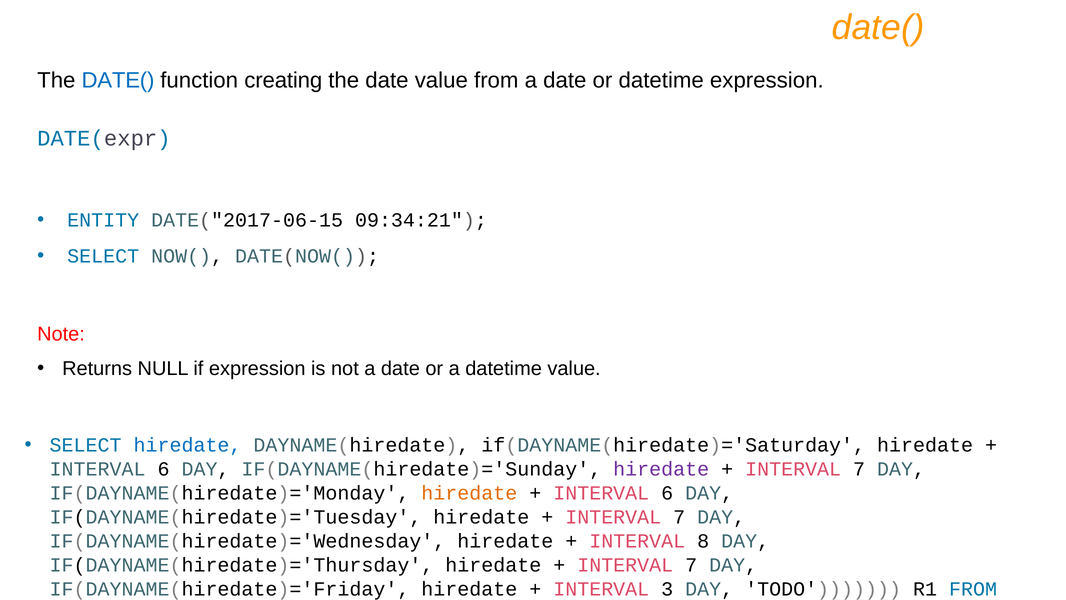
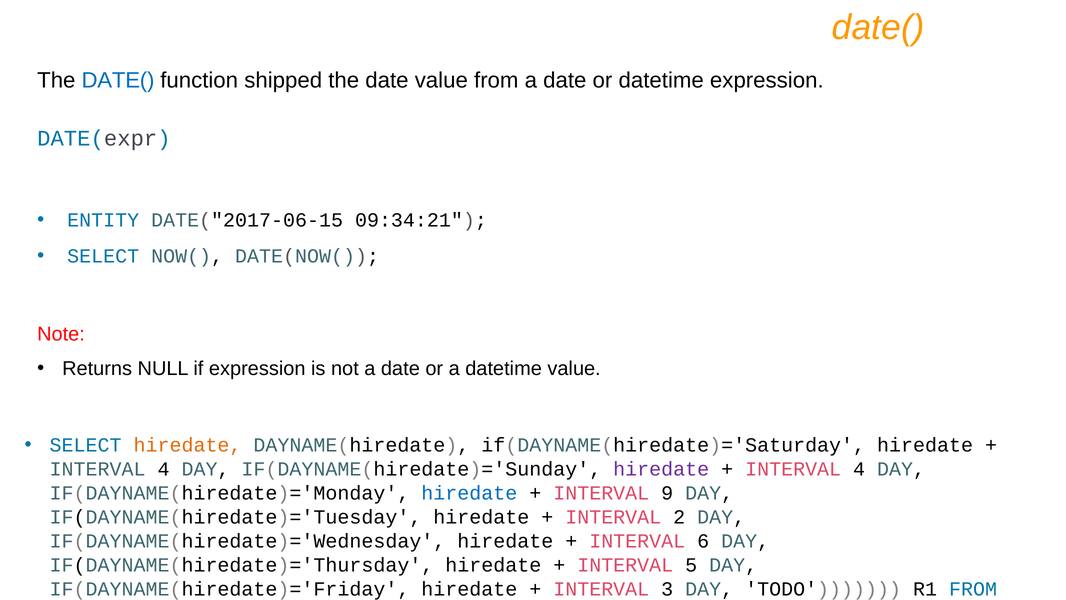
creating: creating -> shipped
hiredate at (188, 445) colour: blue -> orange
6 at (164, 469): 6 -> 4
7 at (859, 469): 7 -> 4
hiredate at (469, 493) colour: orange -> blue
6 at (667, 493): 6 -> 9
7 at (679, 517): 7 -> 2
8: 8 -> 6
7 at (691, 565): 7 -> 5
